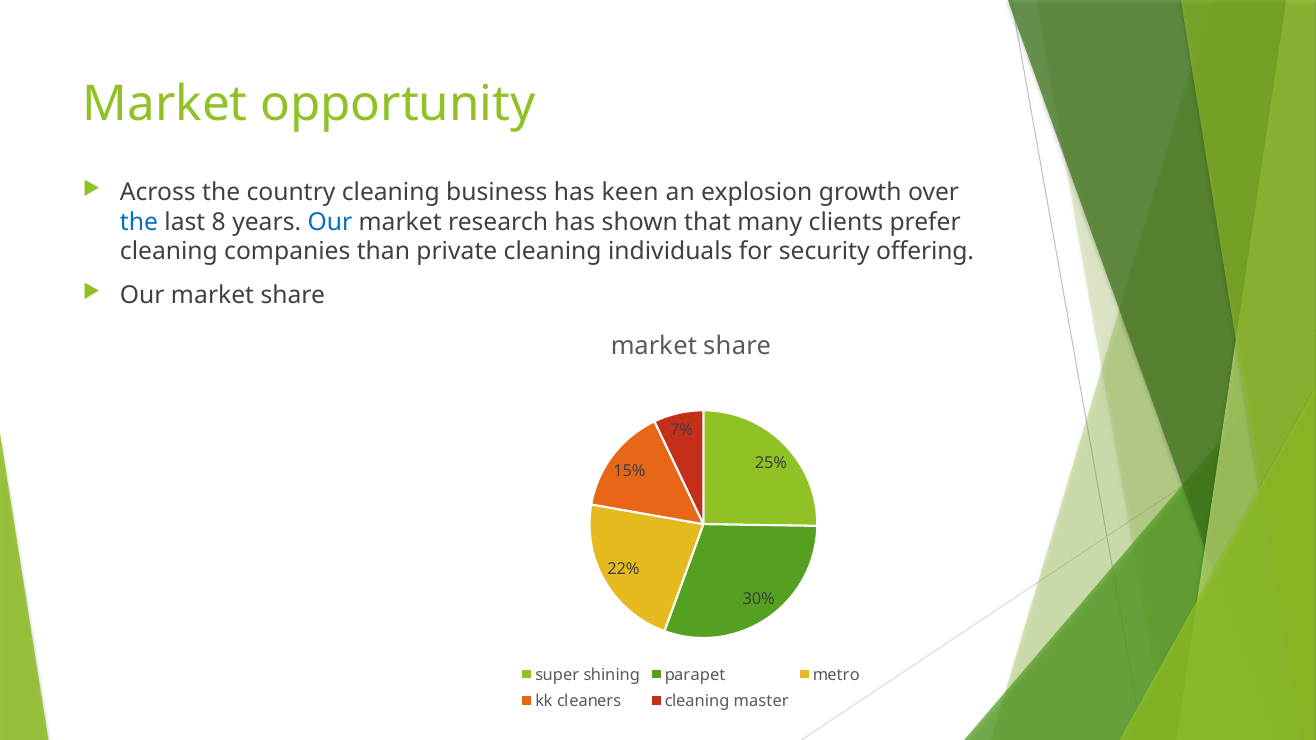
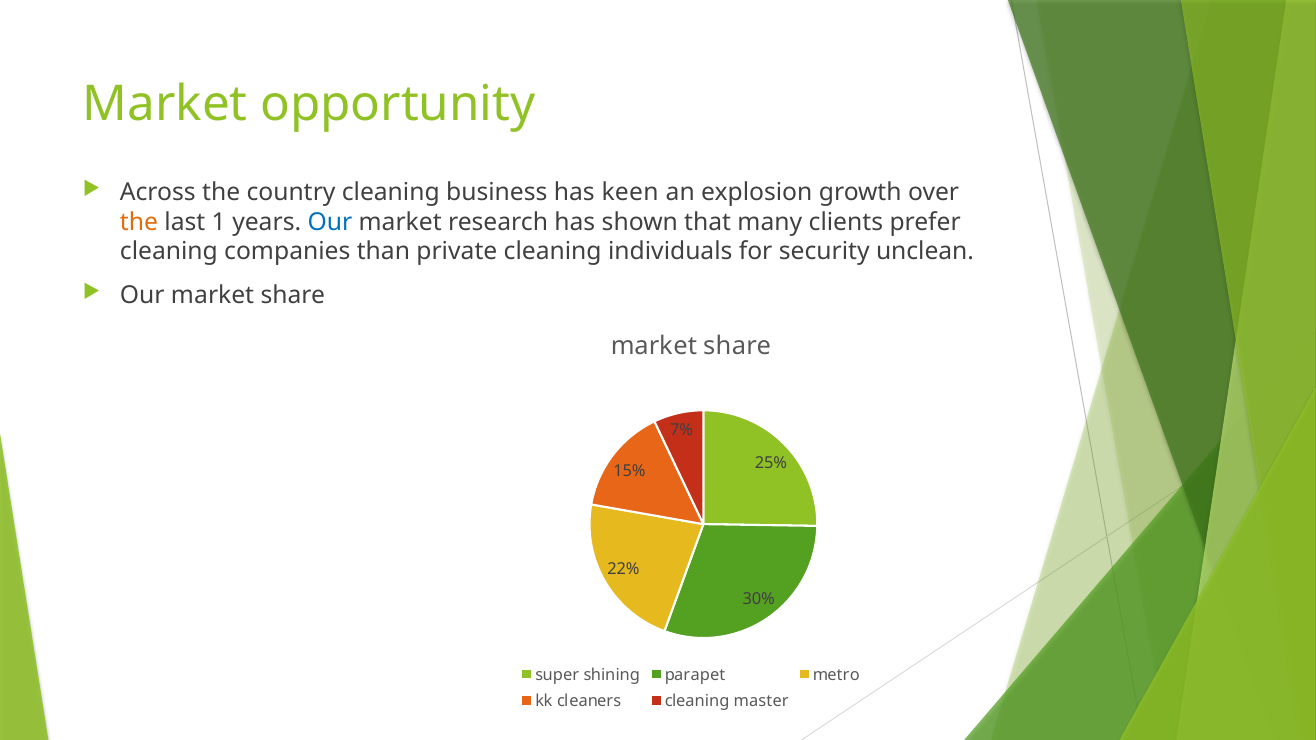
the at (139, 222) colour: blue -> orange
8: 8 -> 1
offering: offering -> unclean
